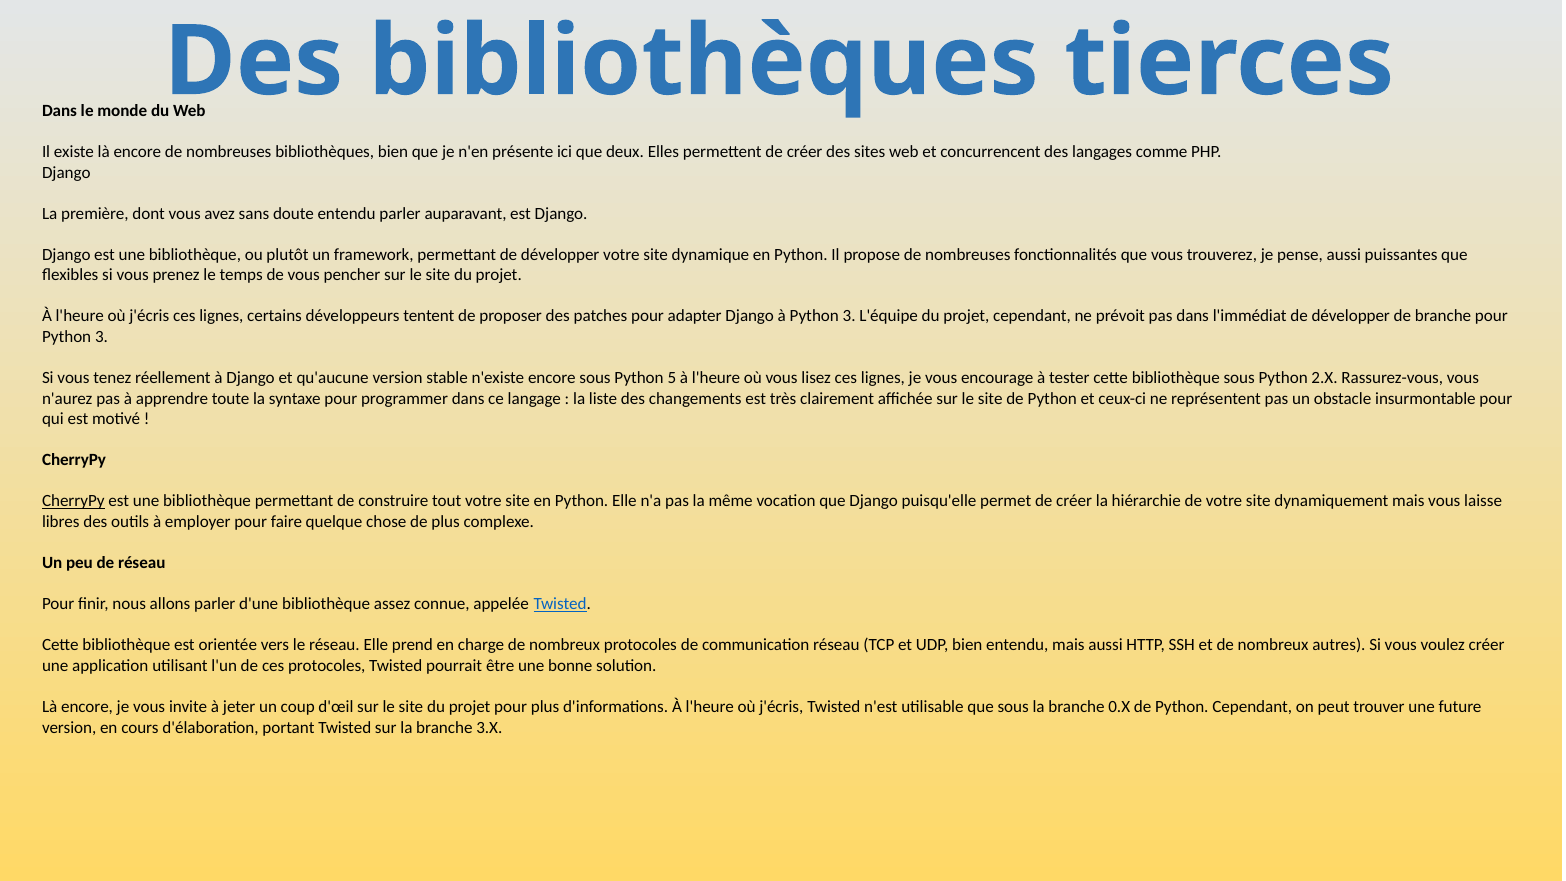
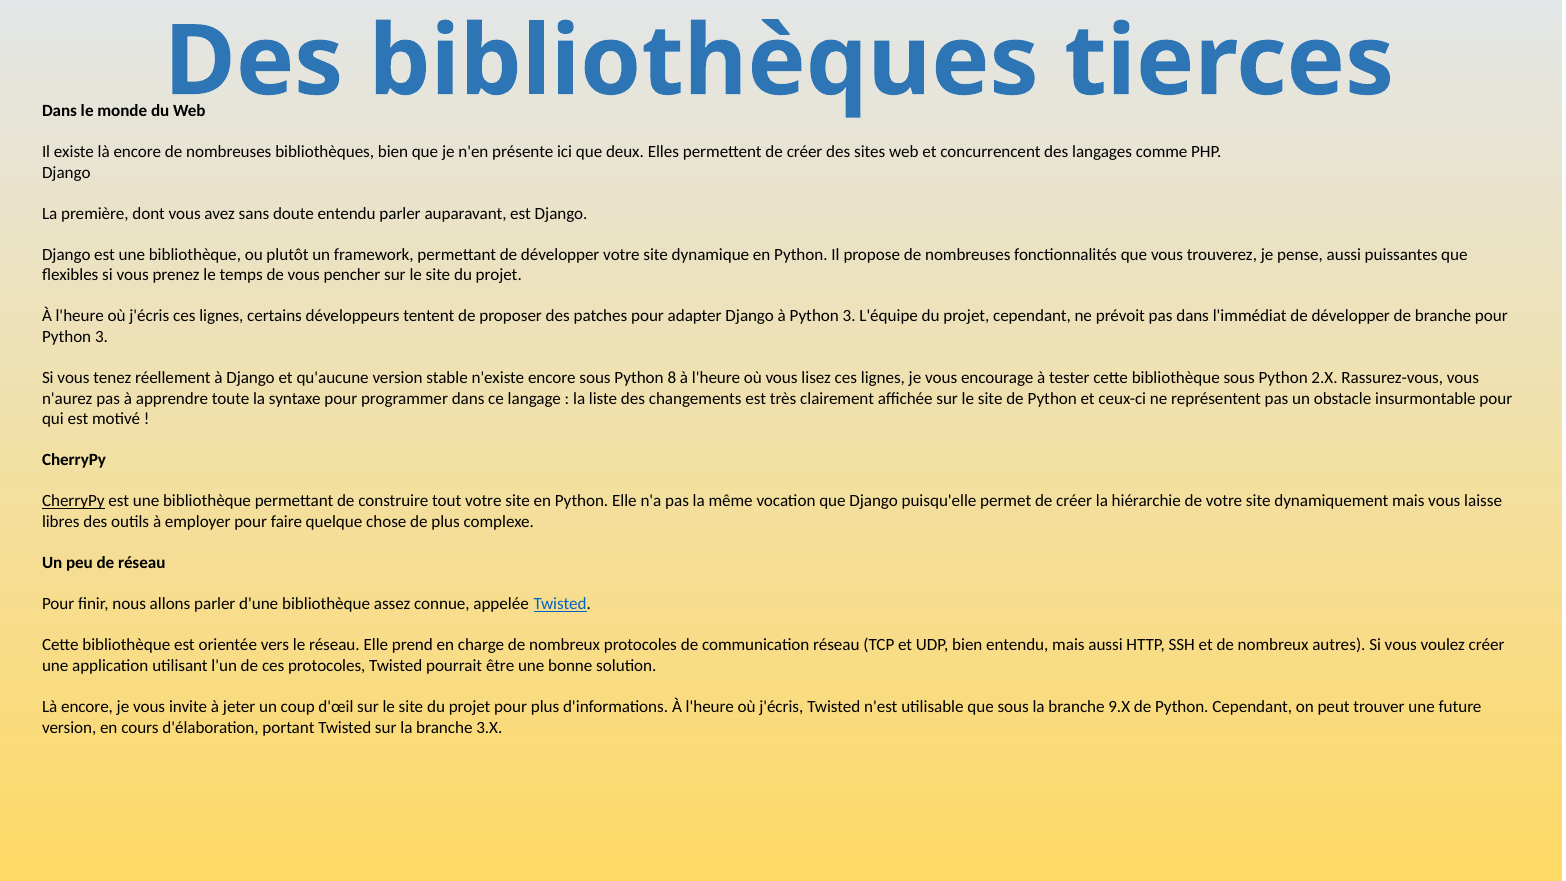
5: 5 -> 8
0.X: 0.X -> 9.X
